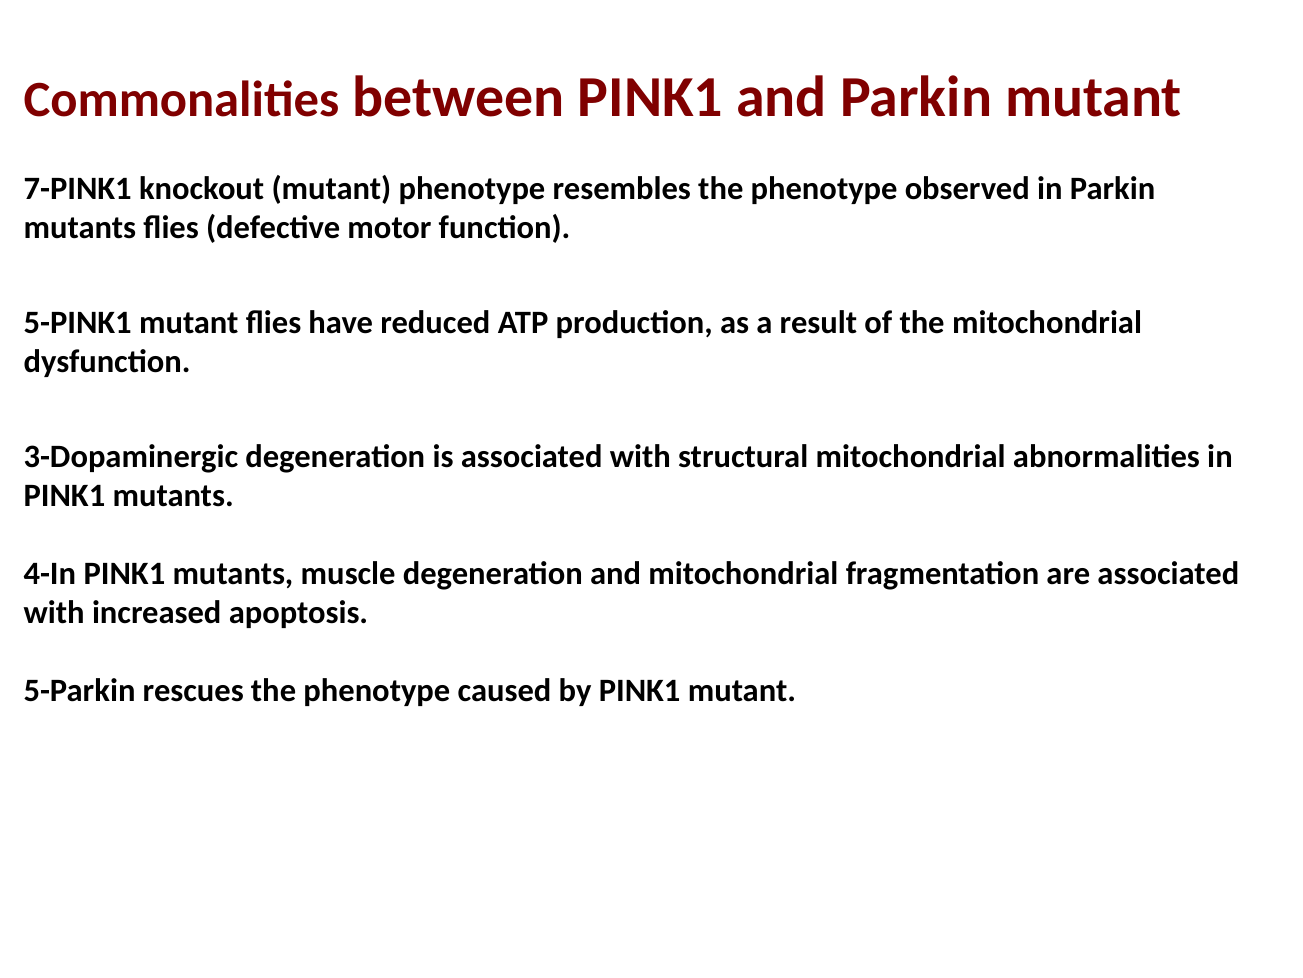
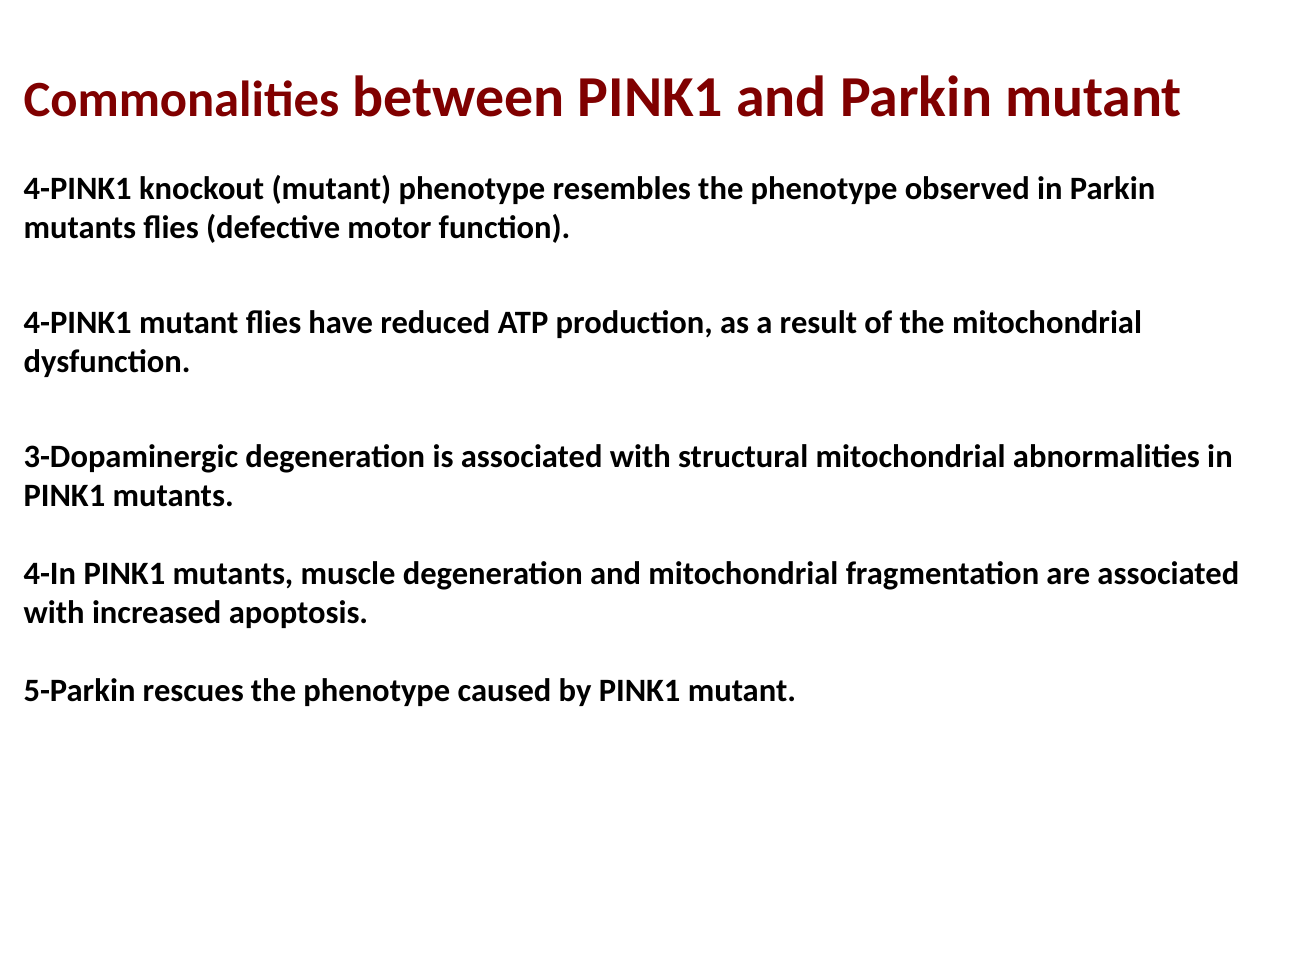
7-PINK1 at (78, 189): 7-PINK1 -> 4-PINK1
5-PINK1 at (78, 322): 5-PINK1 -> 4-PINK1
